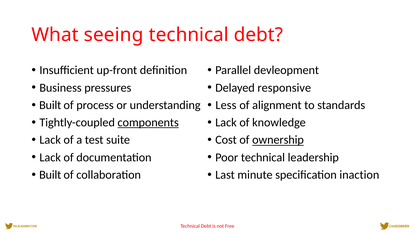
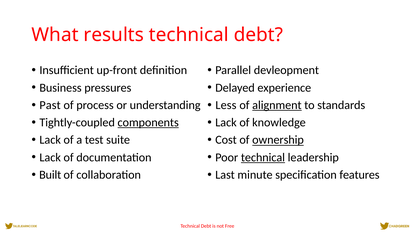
seeing: seeing -> results
responsive: responsive -> experience
Built at (50, 105): Built -> Past
alignment underline: none -> present
technical at (263, 157) underline: none -> present
inaction: inaction -> features
